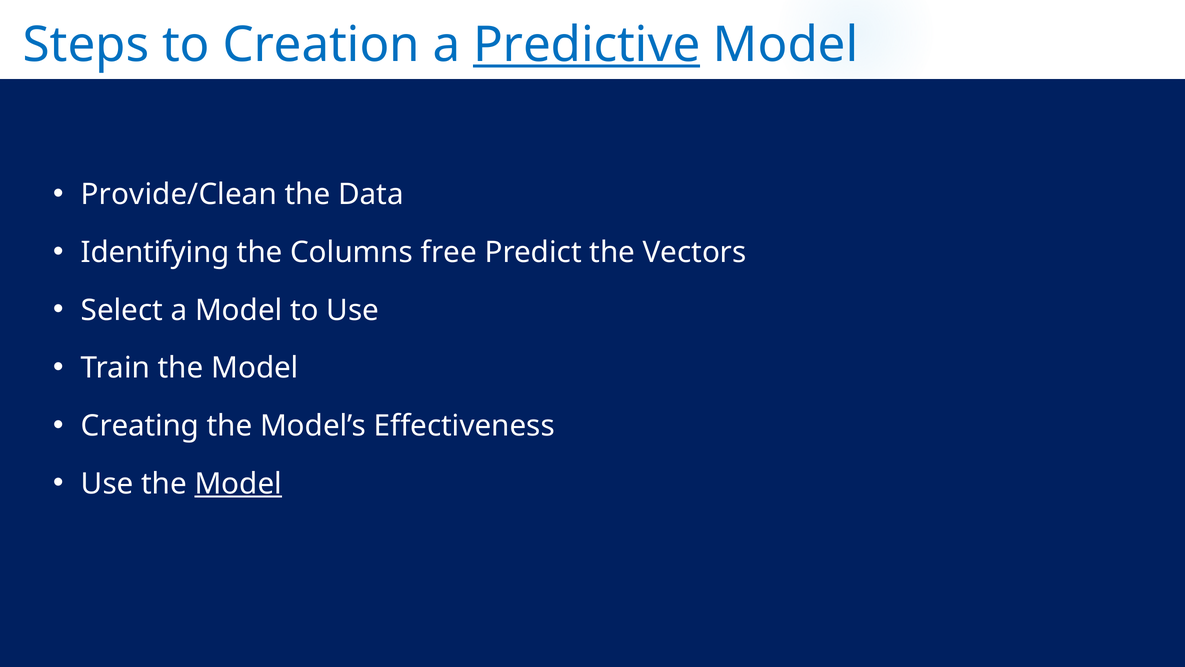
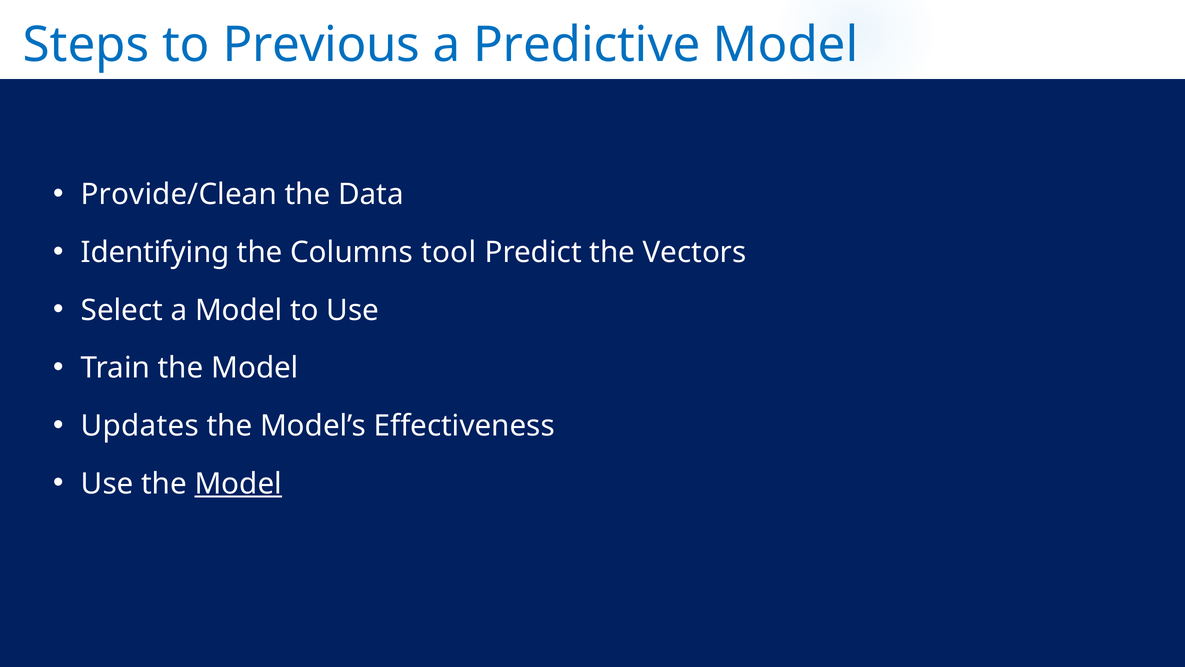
Creation: Creation -> Previous
Predictive at (587, 45) underline: present -> none
free: free -> tool
Creating: Creating -> Updates
